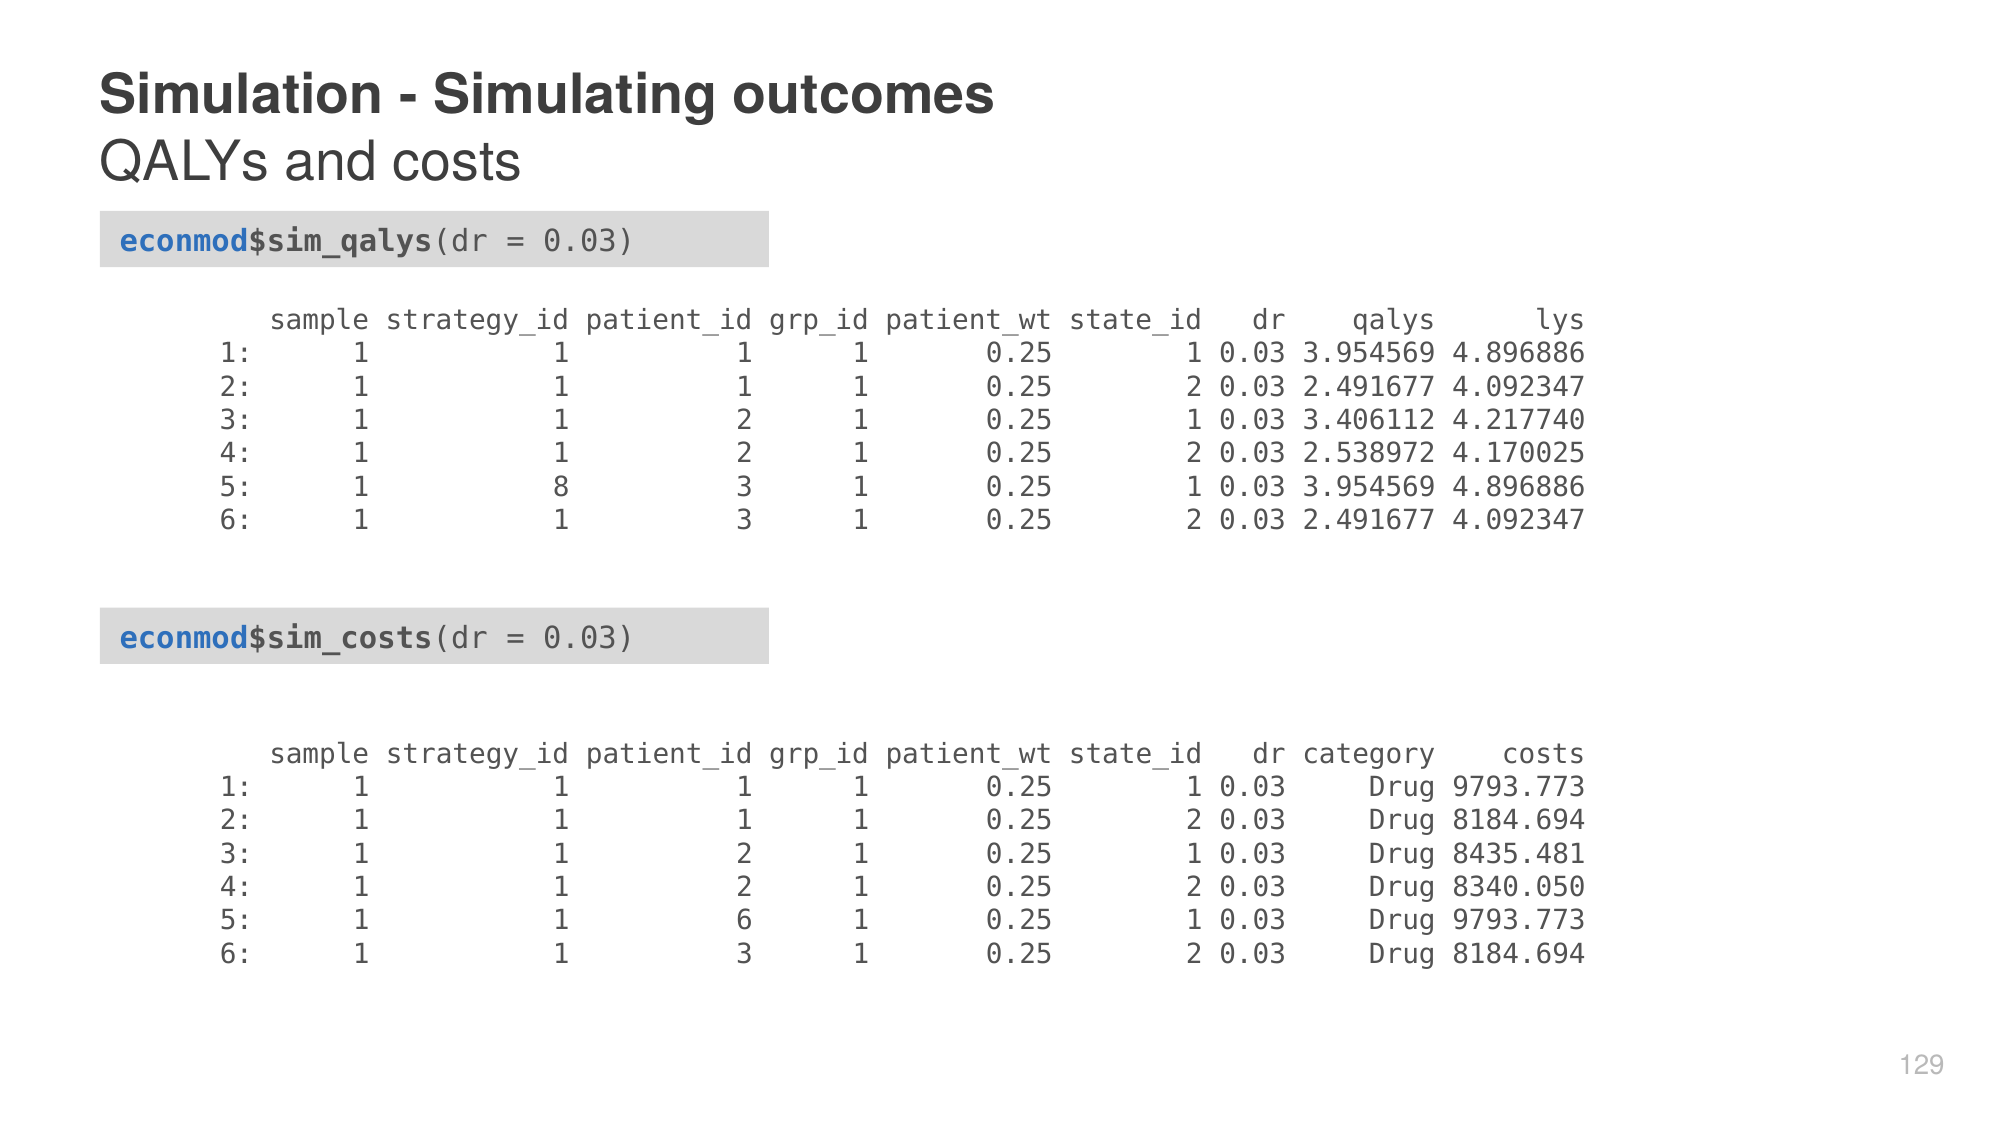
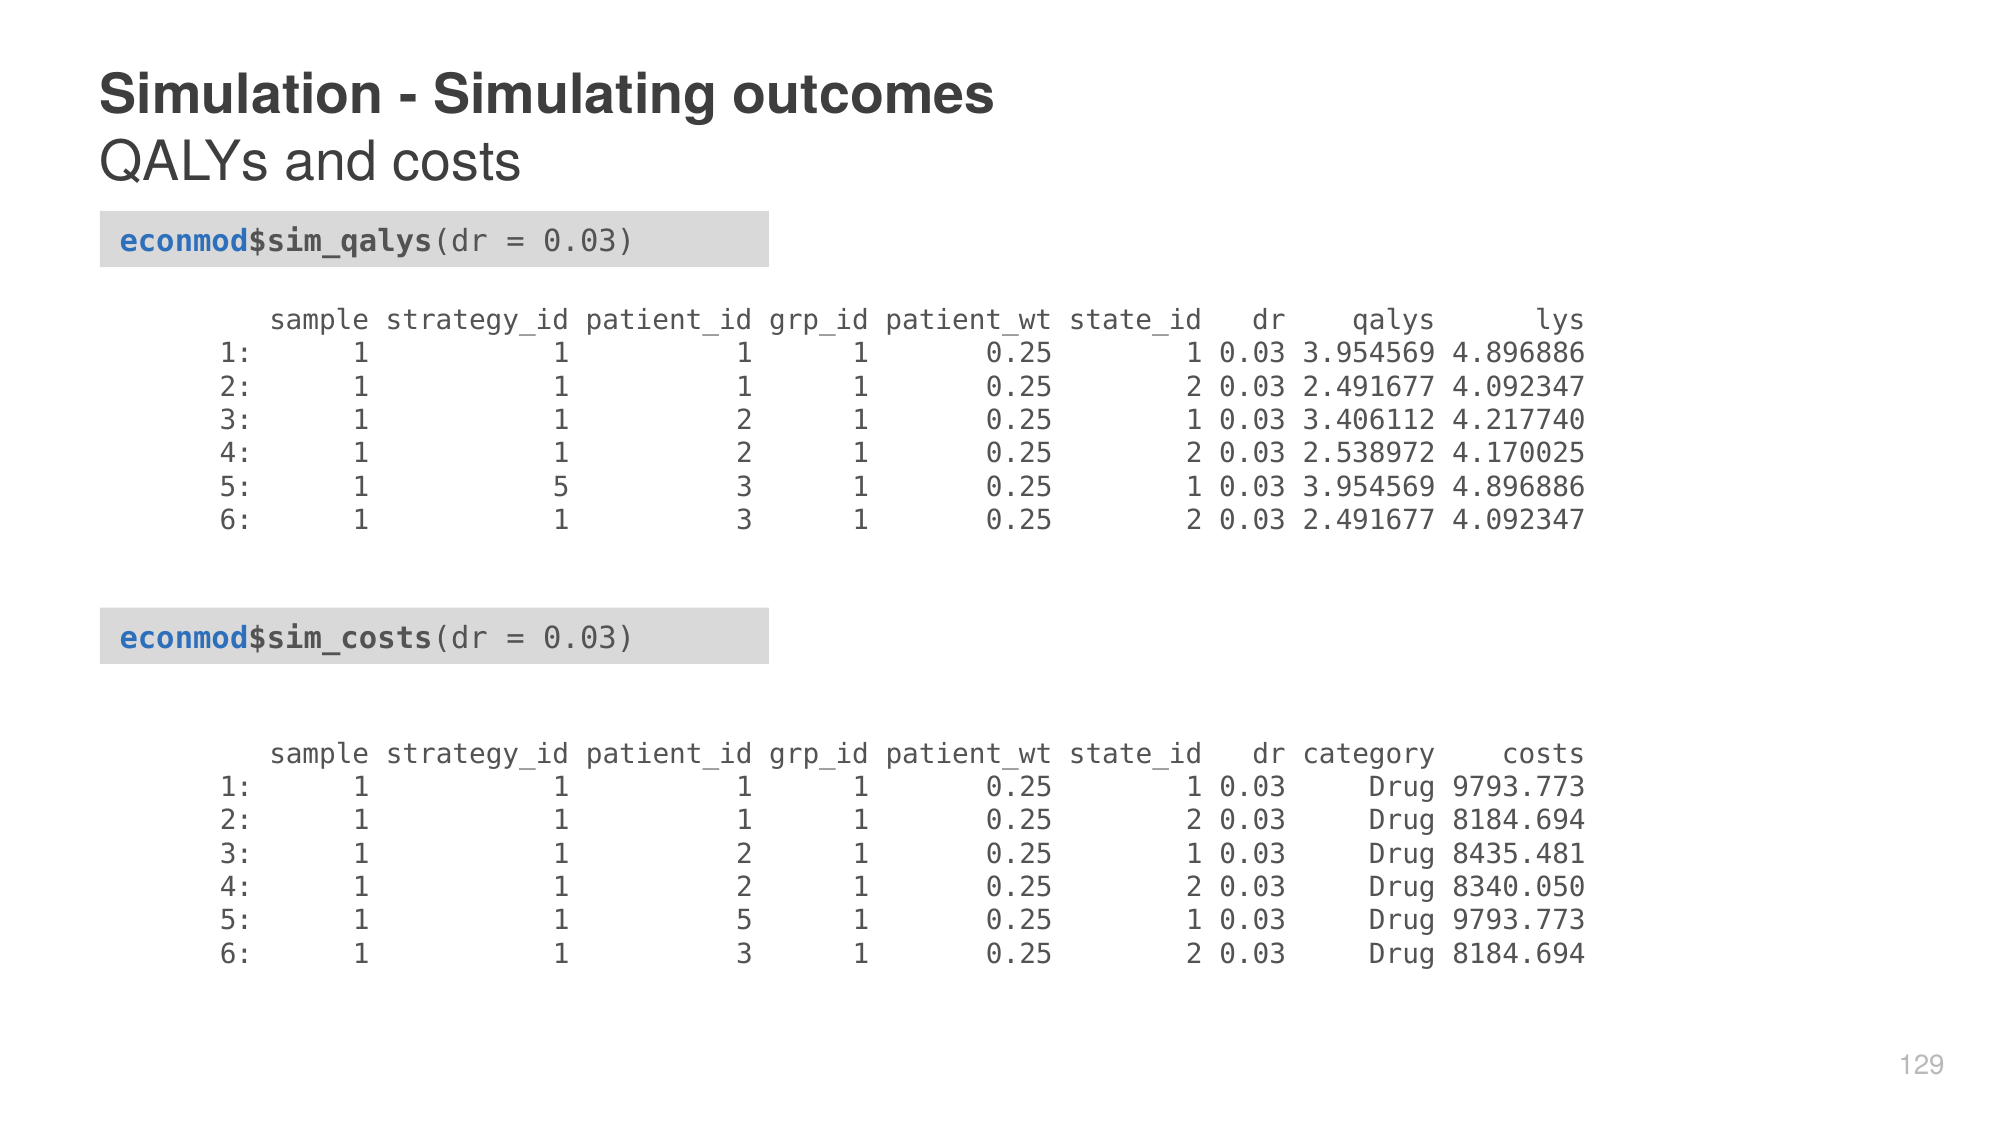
5 1 8: 8 -> 5
1 1 6: 6 -> 5
